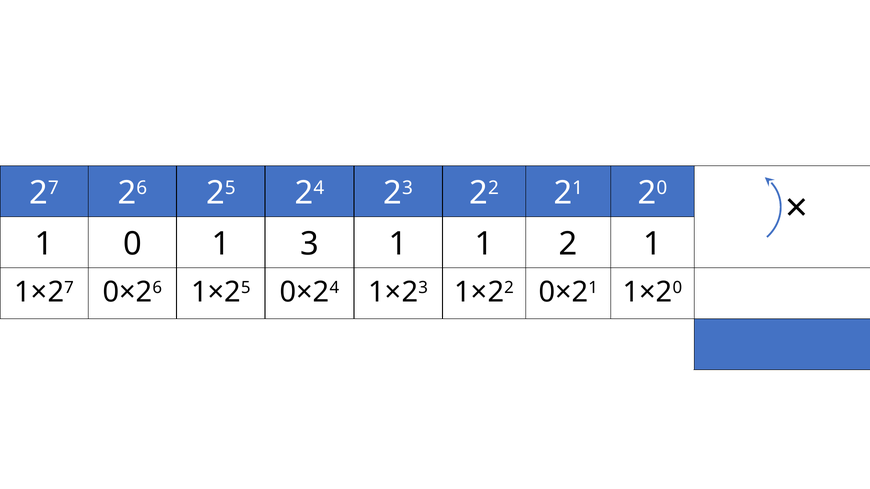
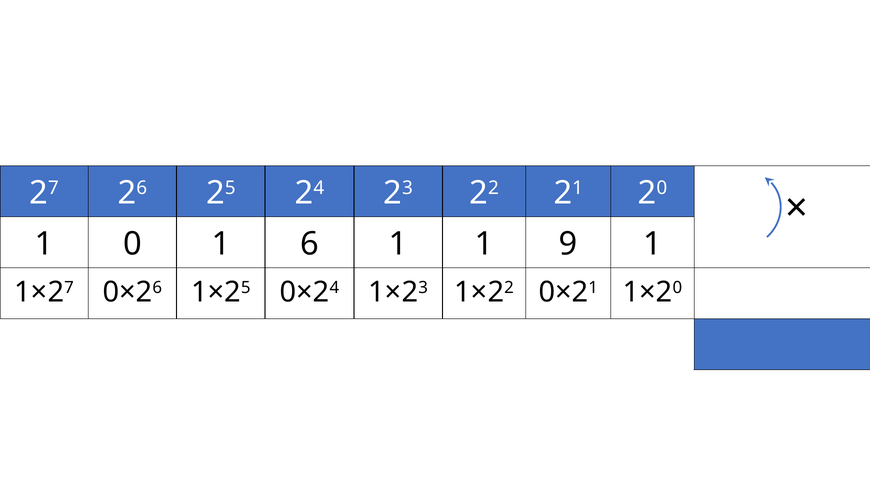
3: 3 -> 6
2: 2 -> 9
